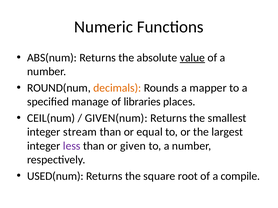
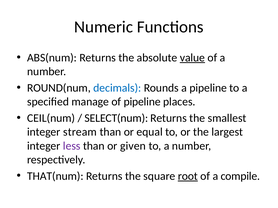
decimals colour: orange -> blue
a mapper: mapper -> pipeline
of libraries: libraries -> pipeline
GIVEN(num: GIVEN(num -> SELECT(num
USED(num: USED(num -> THAT(num
root underline: none -> present
